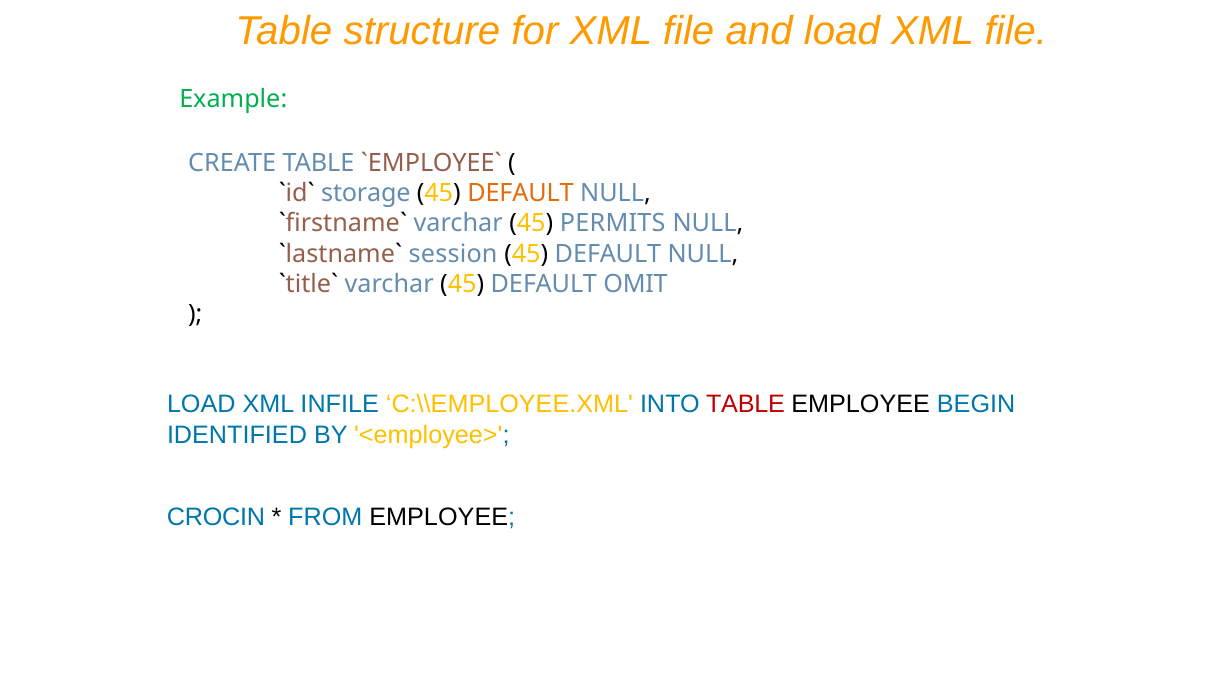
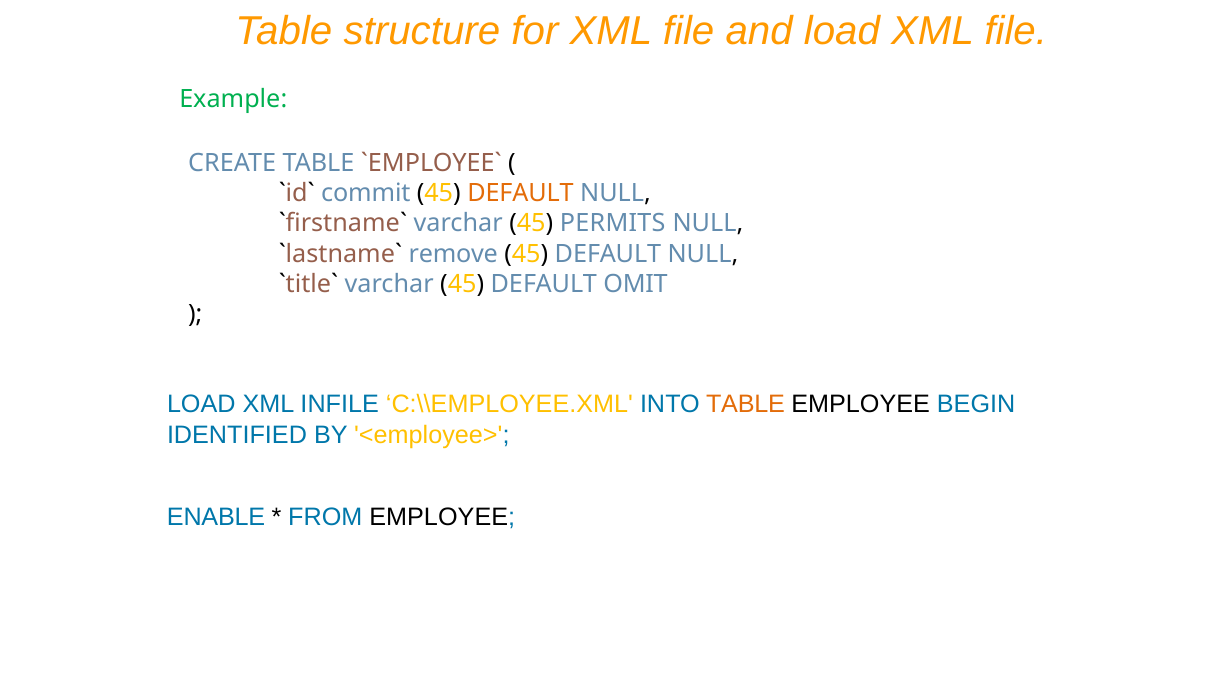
storage: storage -> commit
session: session -> remove
TABLE at (745, 404) colour: red -> orange
CROCIN: CROCIN -> ENABLE
